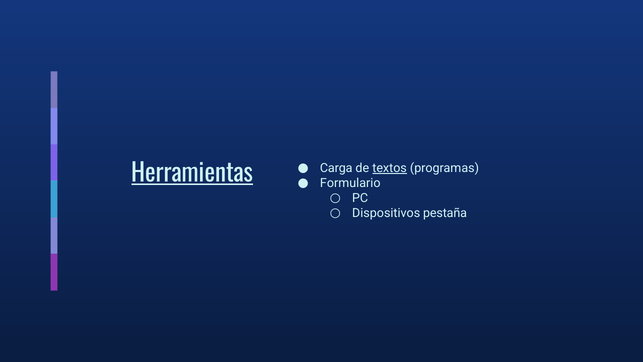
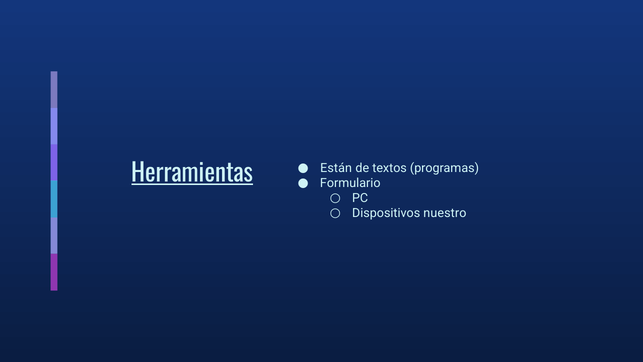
Carga: Carga -> Están
textos underline: present -> none
pestaña: pestaña -> nuestro
